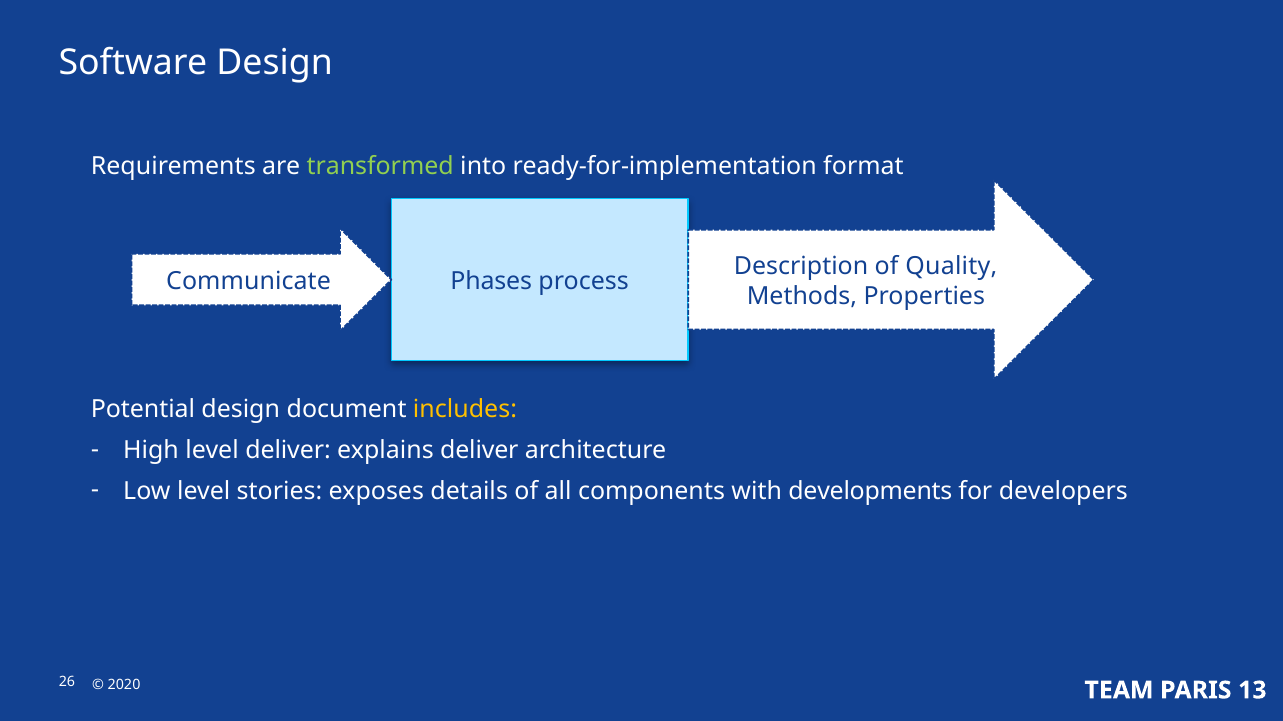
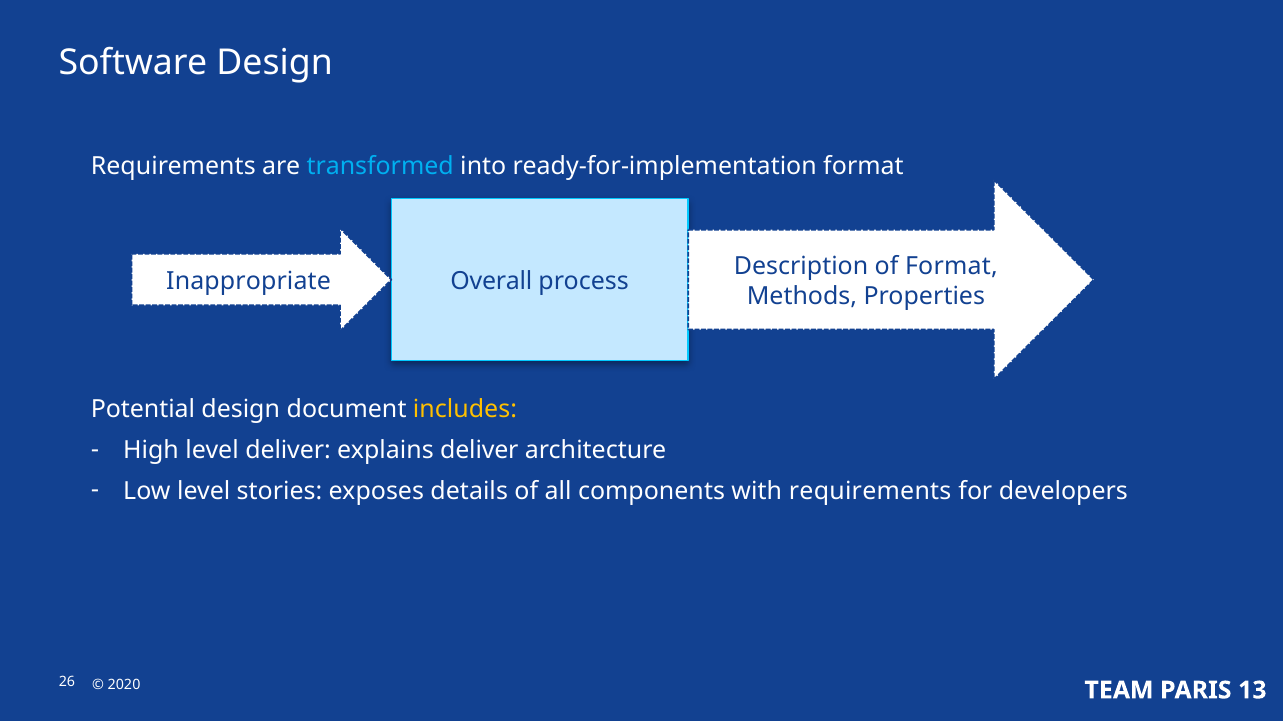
transformed colour: light green -> light blue
of Quality: Quality -> Format
Communicate: Communicate -> Inappropriate
Phases: Phases -> Overall
with developments: developments -> requirements
